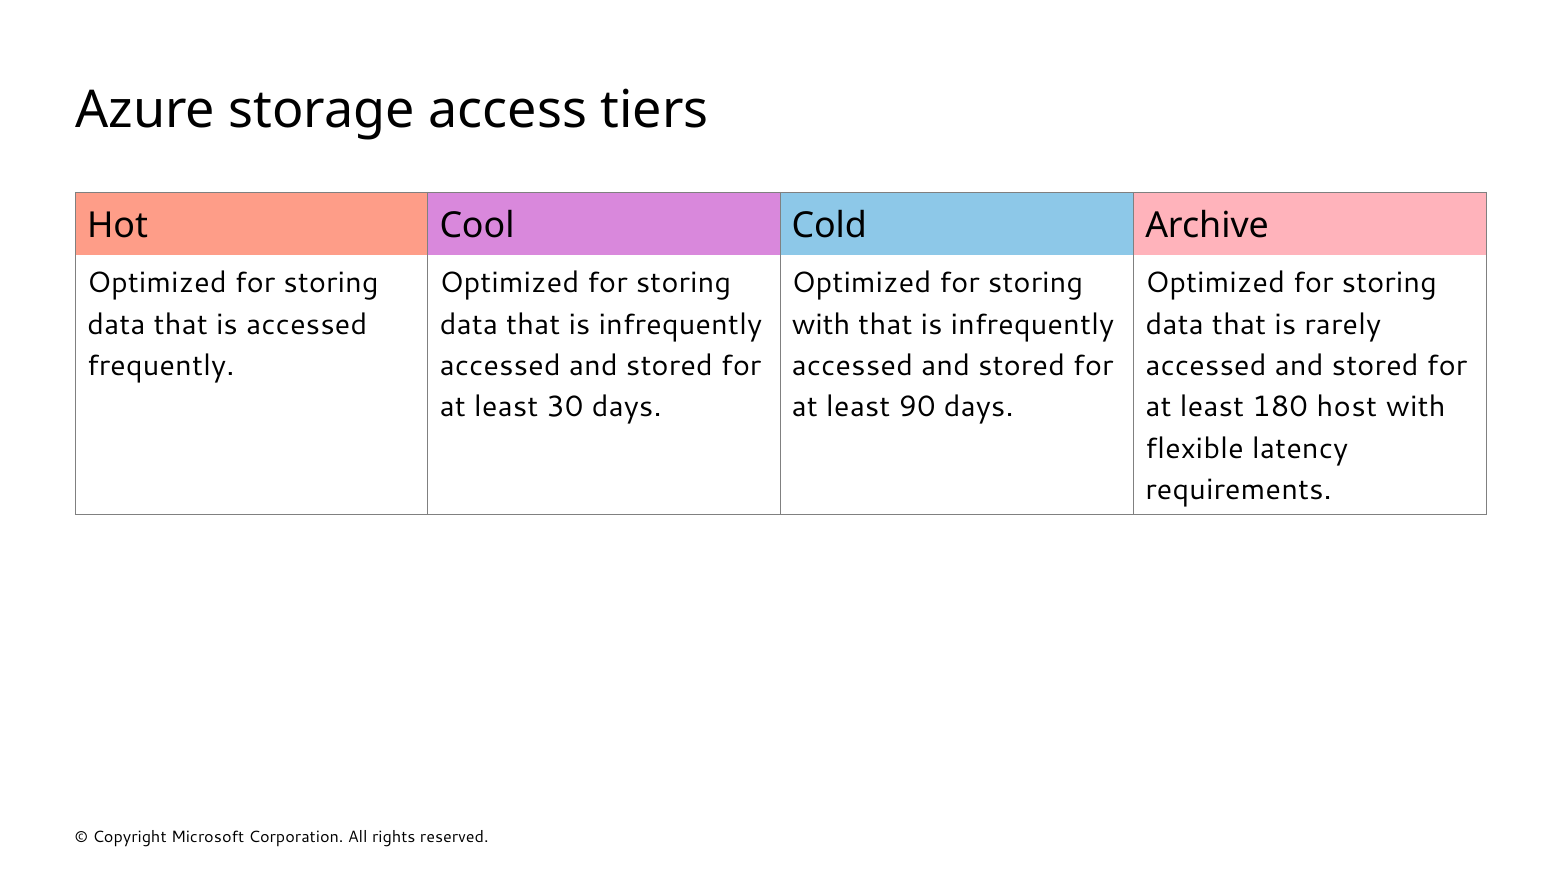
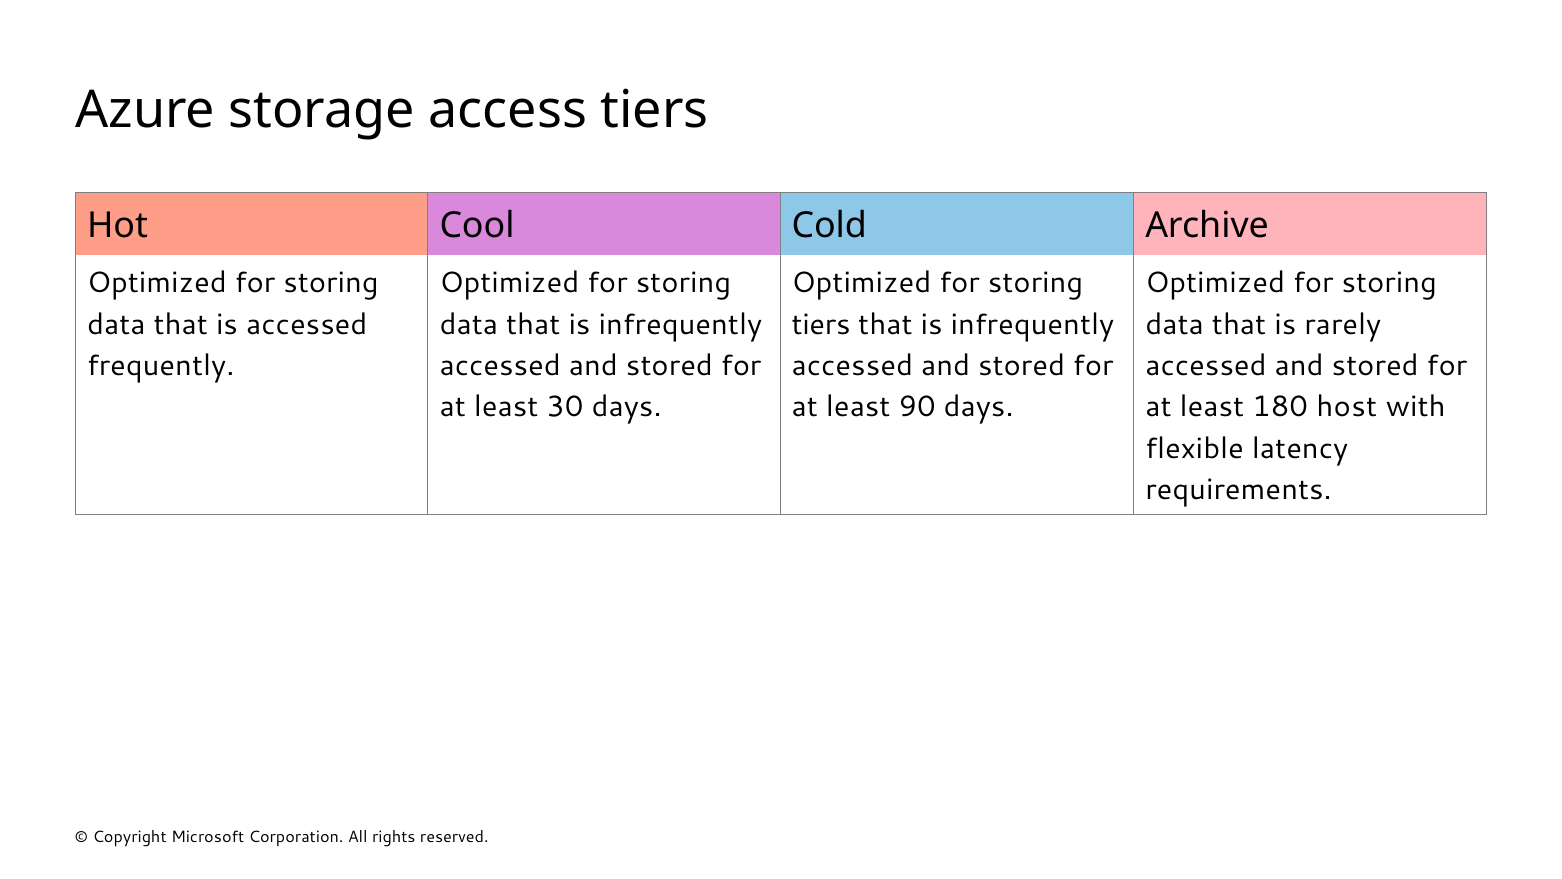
with at (821, 324): with -> tiers
